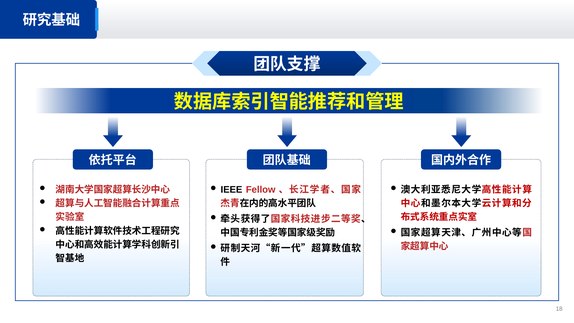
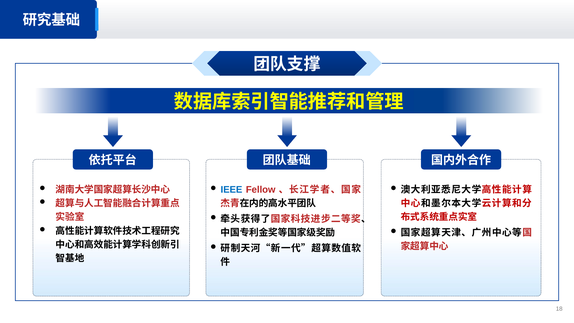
IEEE colour: black -> blue
